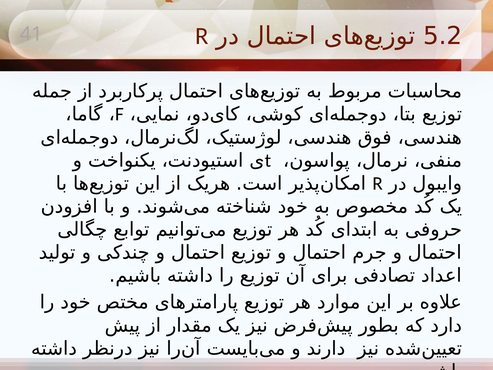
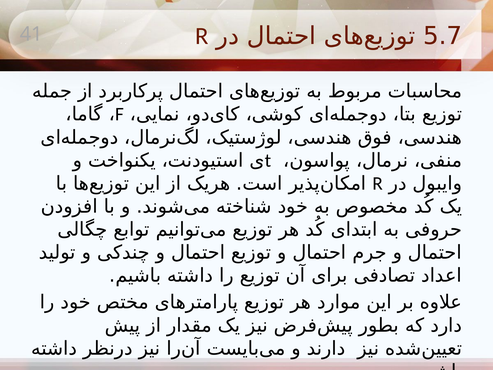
5.2: 5.2 -> 5.7
